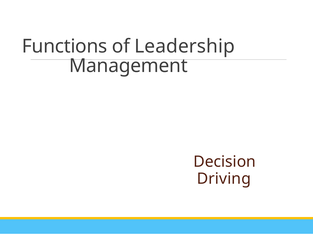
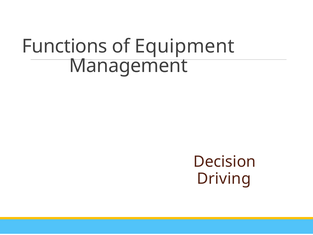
Leadership: Leadership -> Equipment
